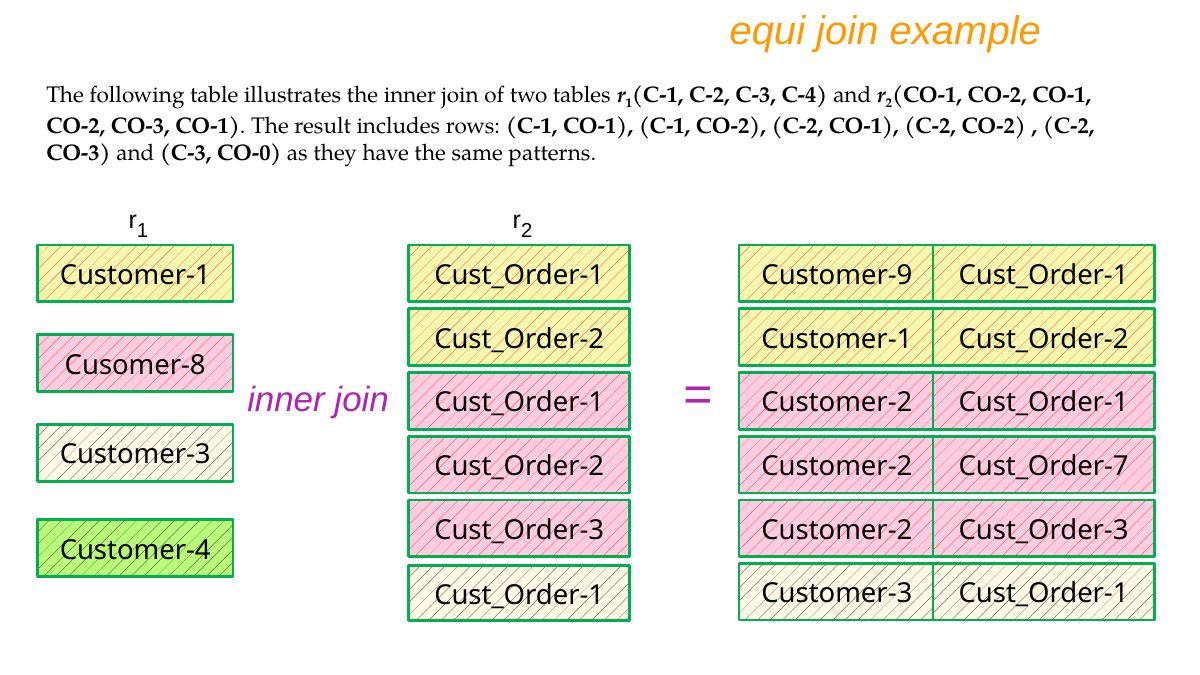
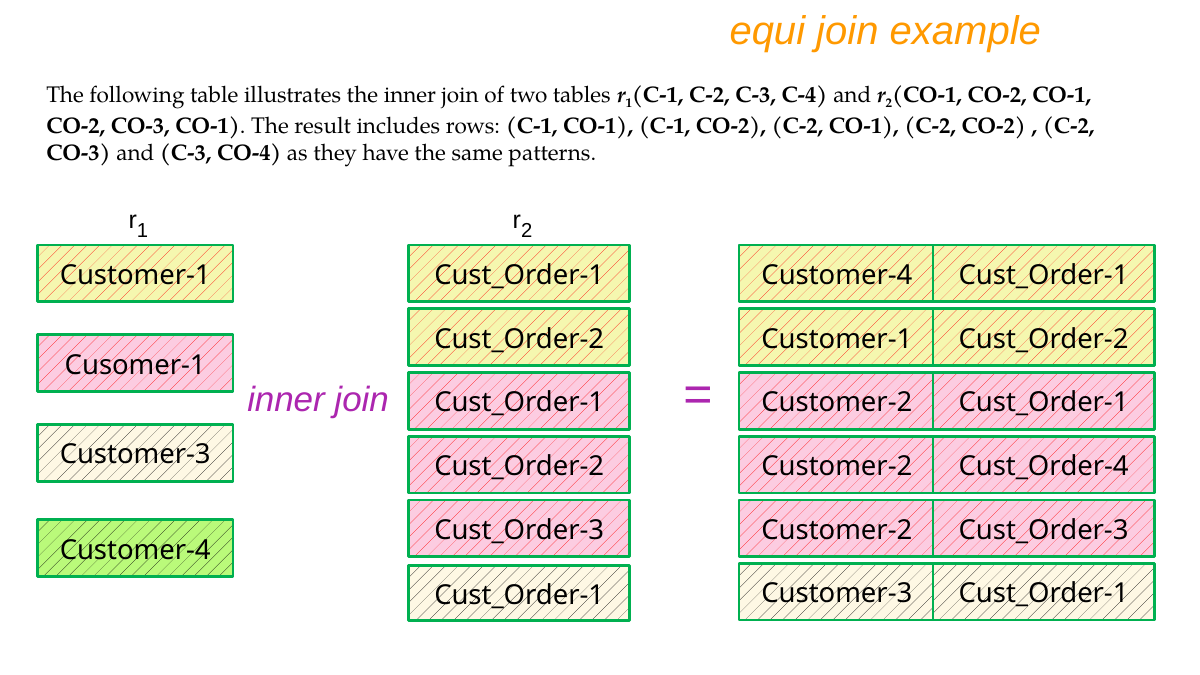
CO-0: CO-0 -> CO-4
Customer-9 at (837, 275): Customer-9 -> Customer-4
Cusomer-8: Cusomer-8 -> Cusomer-1
Cust_Order-7: Cust_Order-7 -> Cust_Order-4
